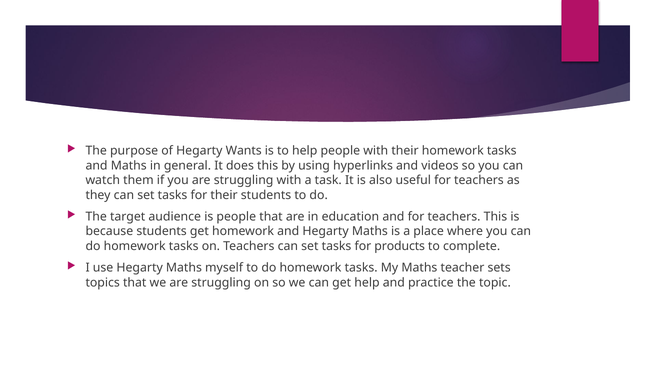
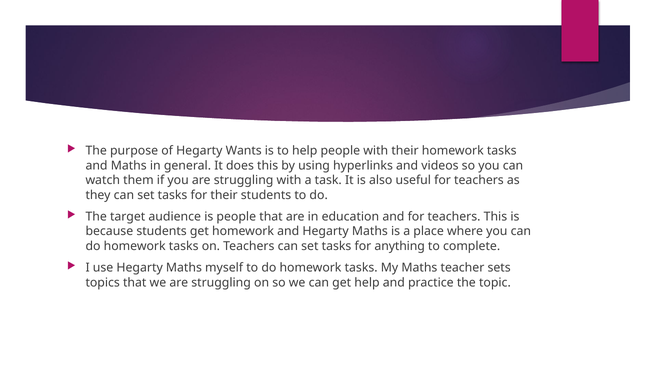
products: products -> anything
